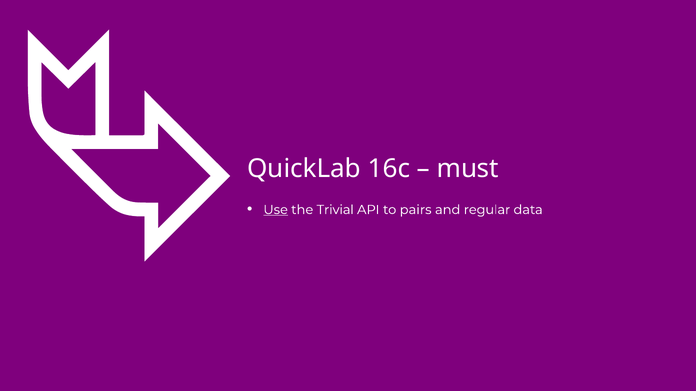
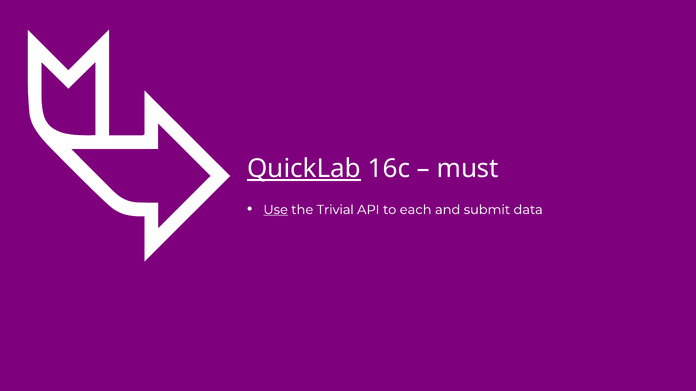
QuickLab underline: none -> present
pairs: pairs -> each
regular: regular -> submit
